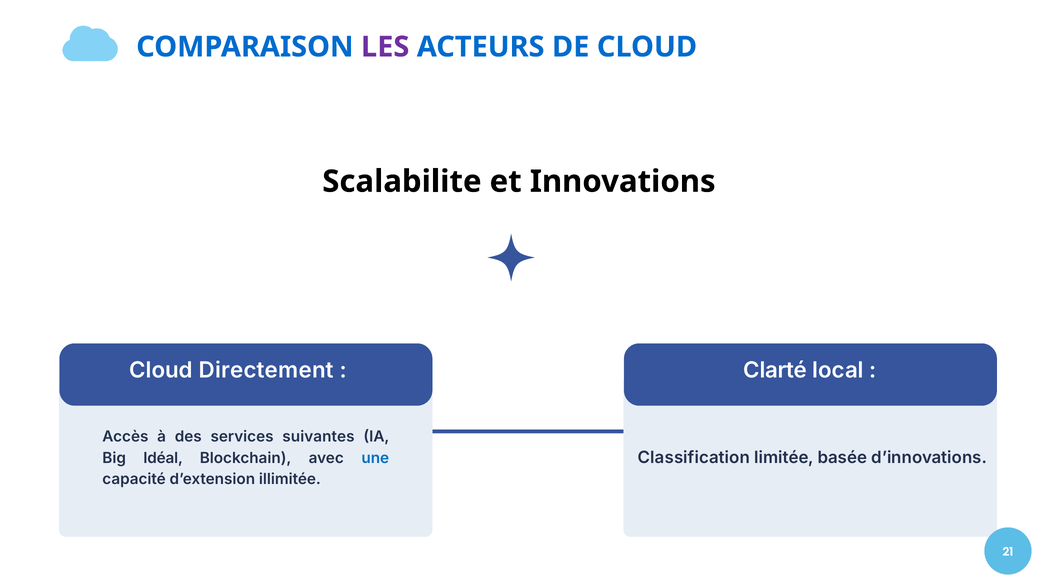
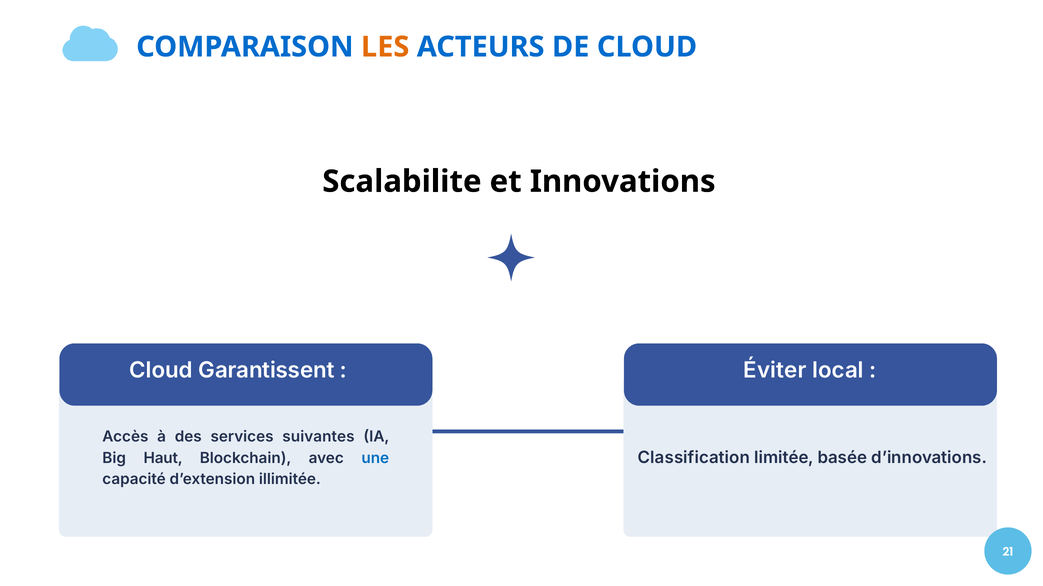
LES colour: purple -> orange
Directement: Directement -> Garantissent
Clarté: Clarté -> Éviter
Idéal: Idéal -> Haut
